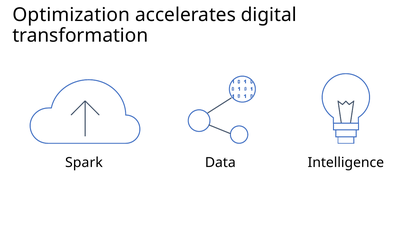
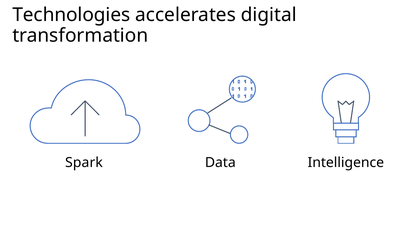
Optimization: Optimization -> Technologies
